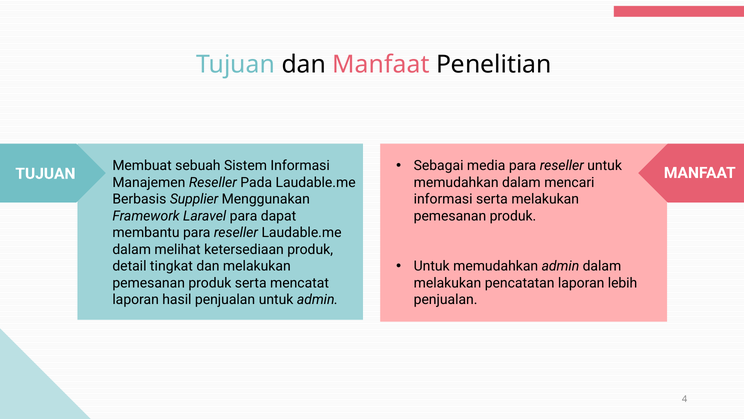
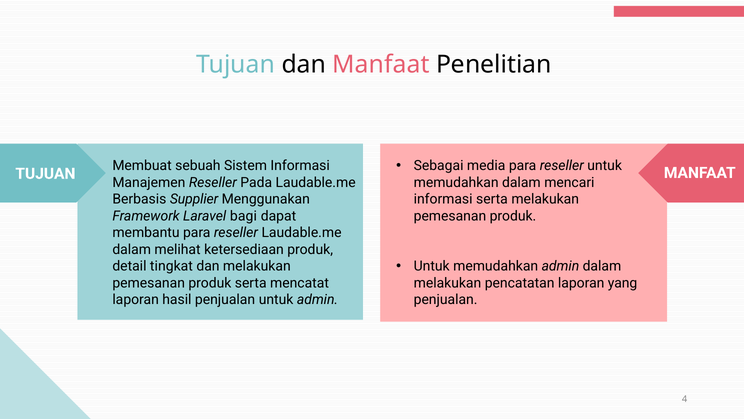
Laravel para: para -> bagi
lebih: lebih -> yang
